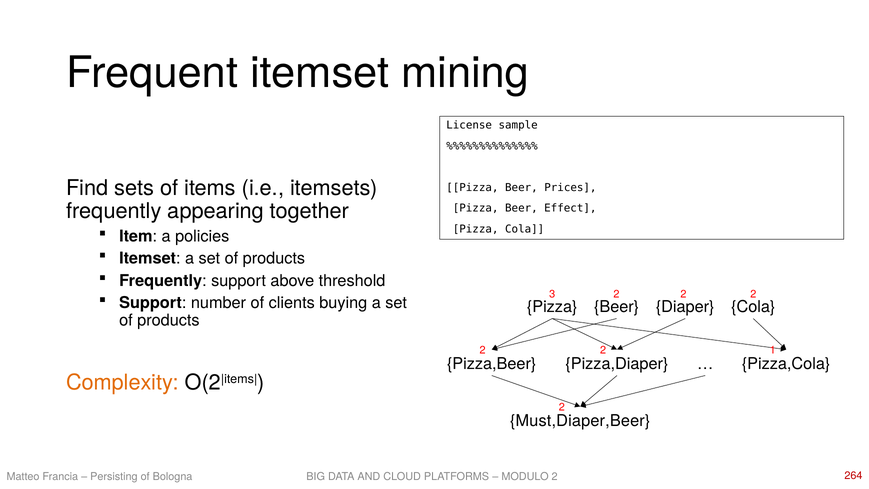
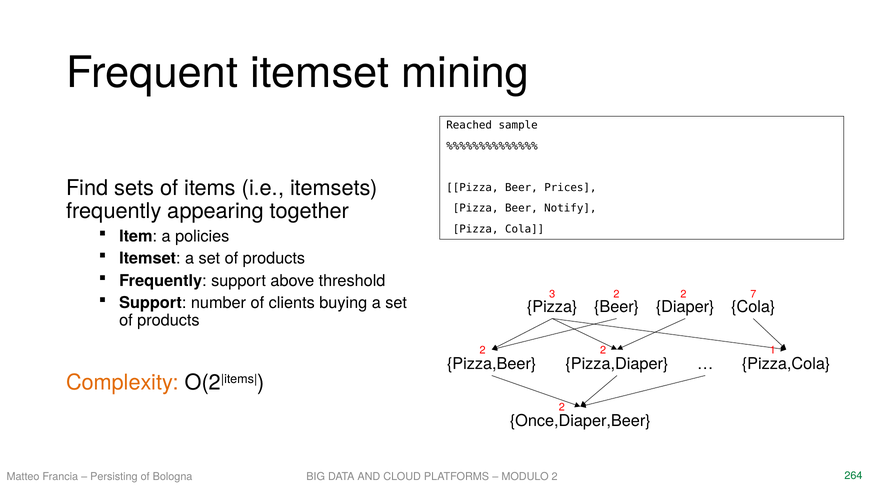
License: License -> Reached
Effect: Effect -> Notify
3 2 2 2: 2 -> 7
Must,Diaper,Beer: Must,Diaper,Beer -> Once,Diaper,Beer
264 colour: red -> green
